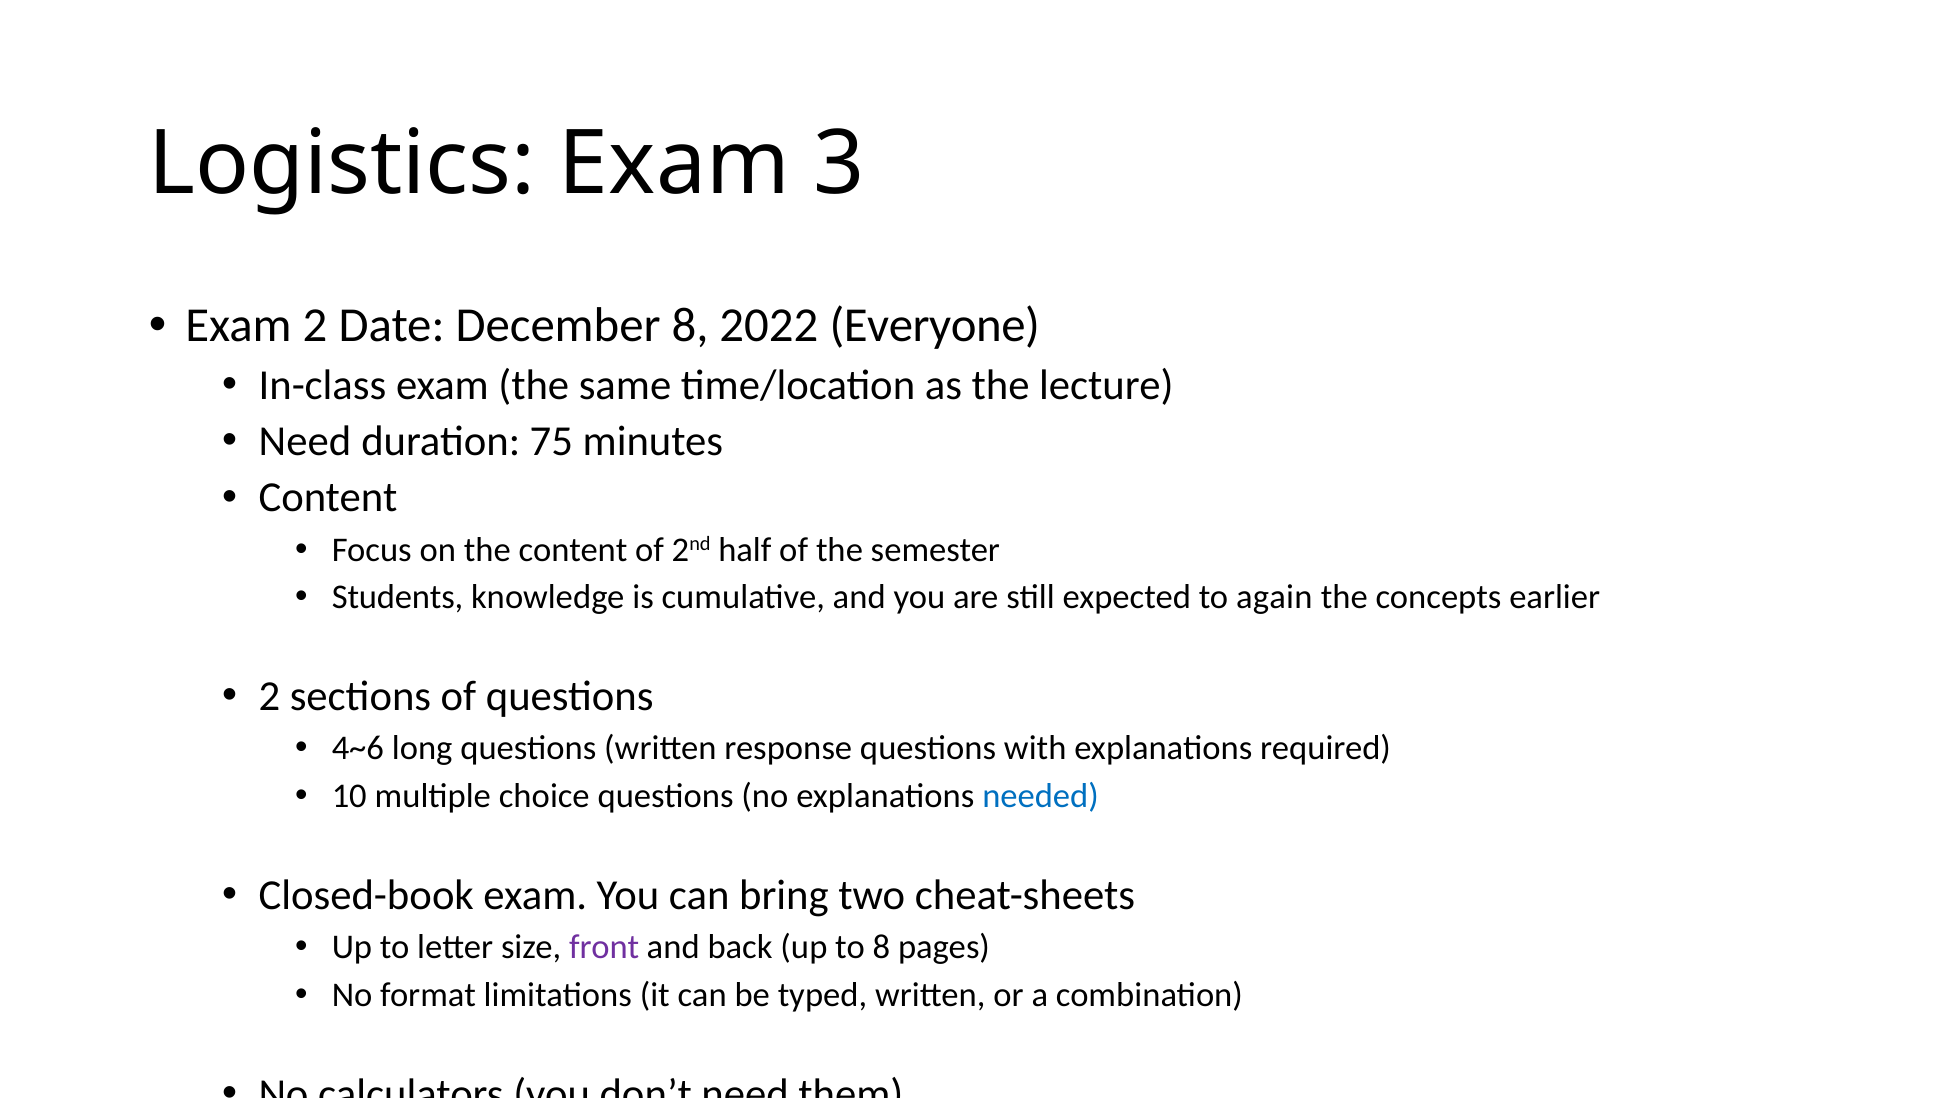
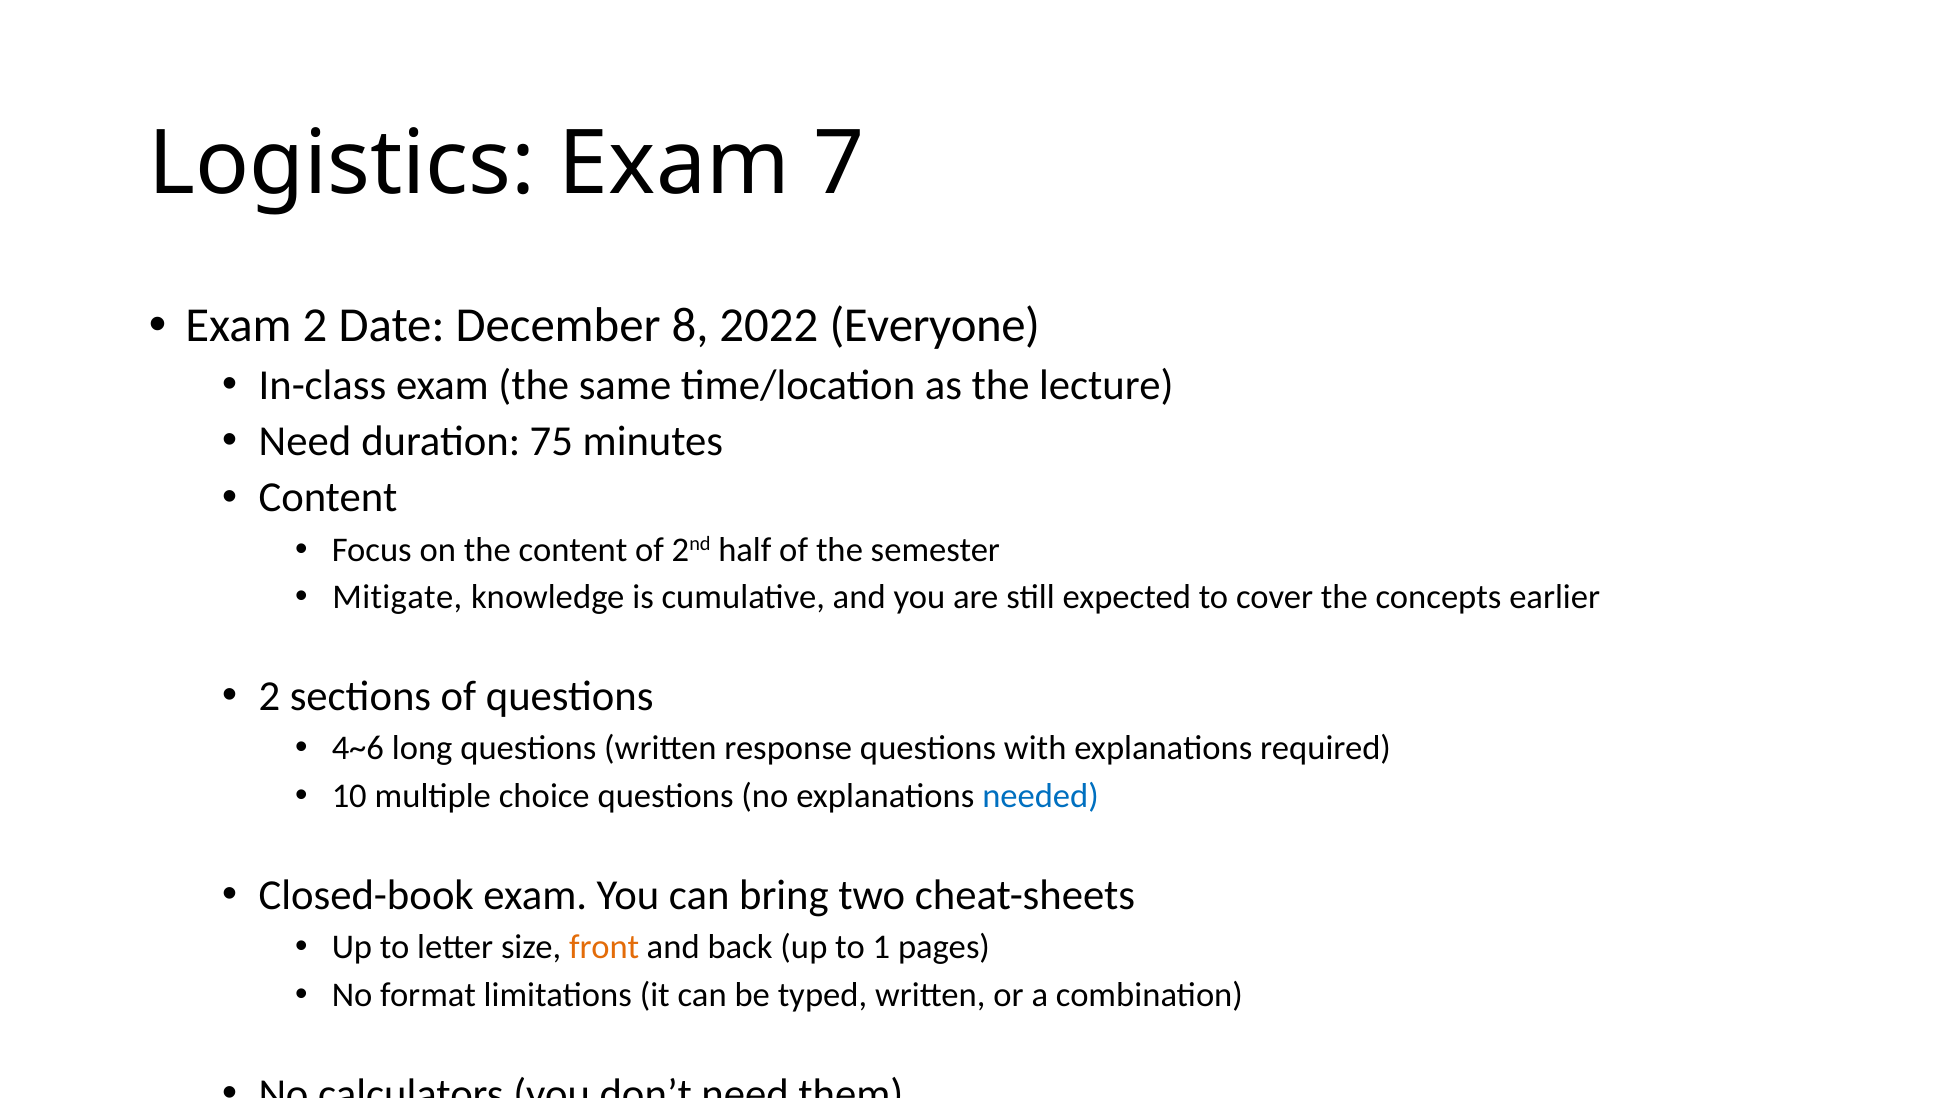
3: 3 -> 7
Students: Students -> Mitigate
again: again -> cover
front colour: purple -> orange
to 8: 8 -> 1
